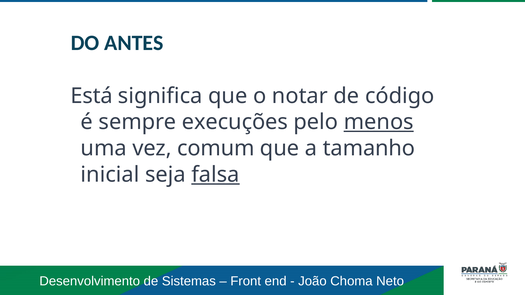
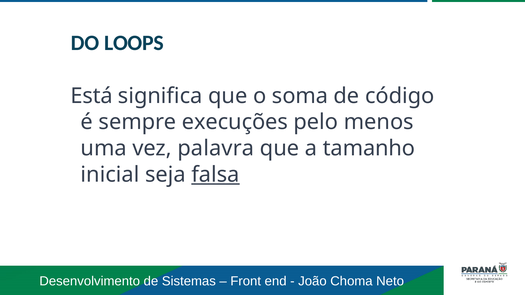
ANTES: ANTES -> LOOPS
notar: notar -> soma
menos underline: present -> none
comum: comum -> palavra
